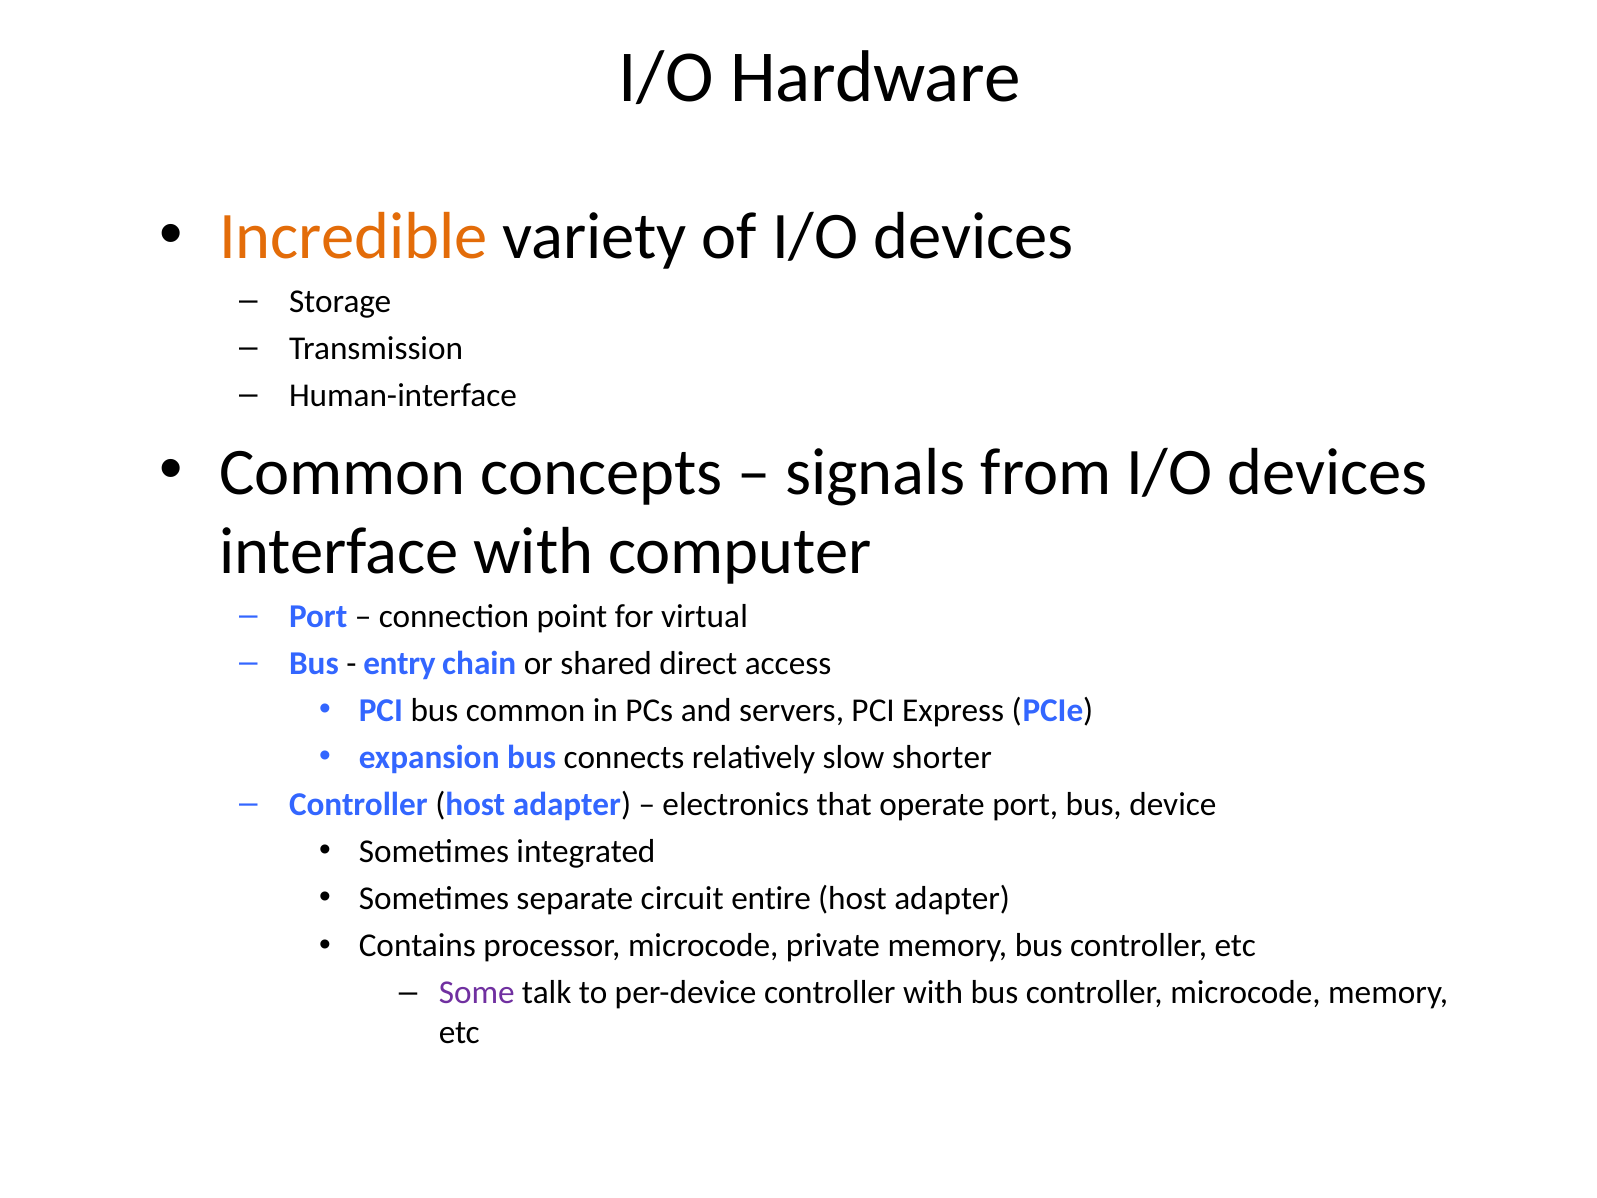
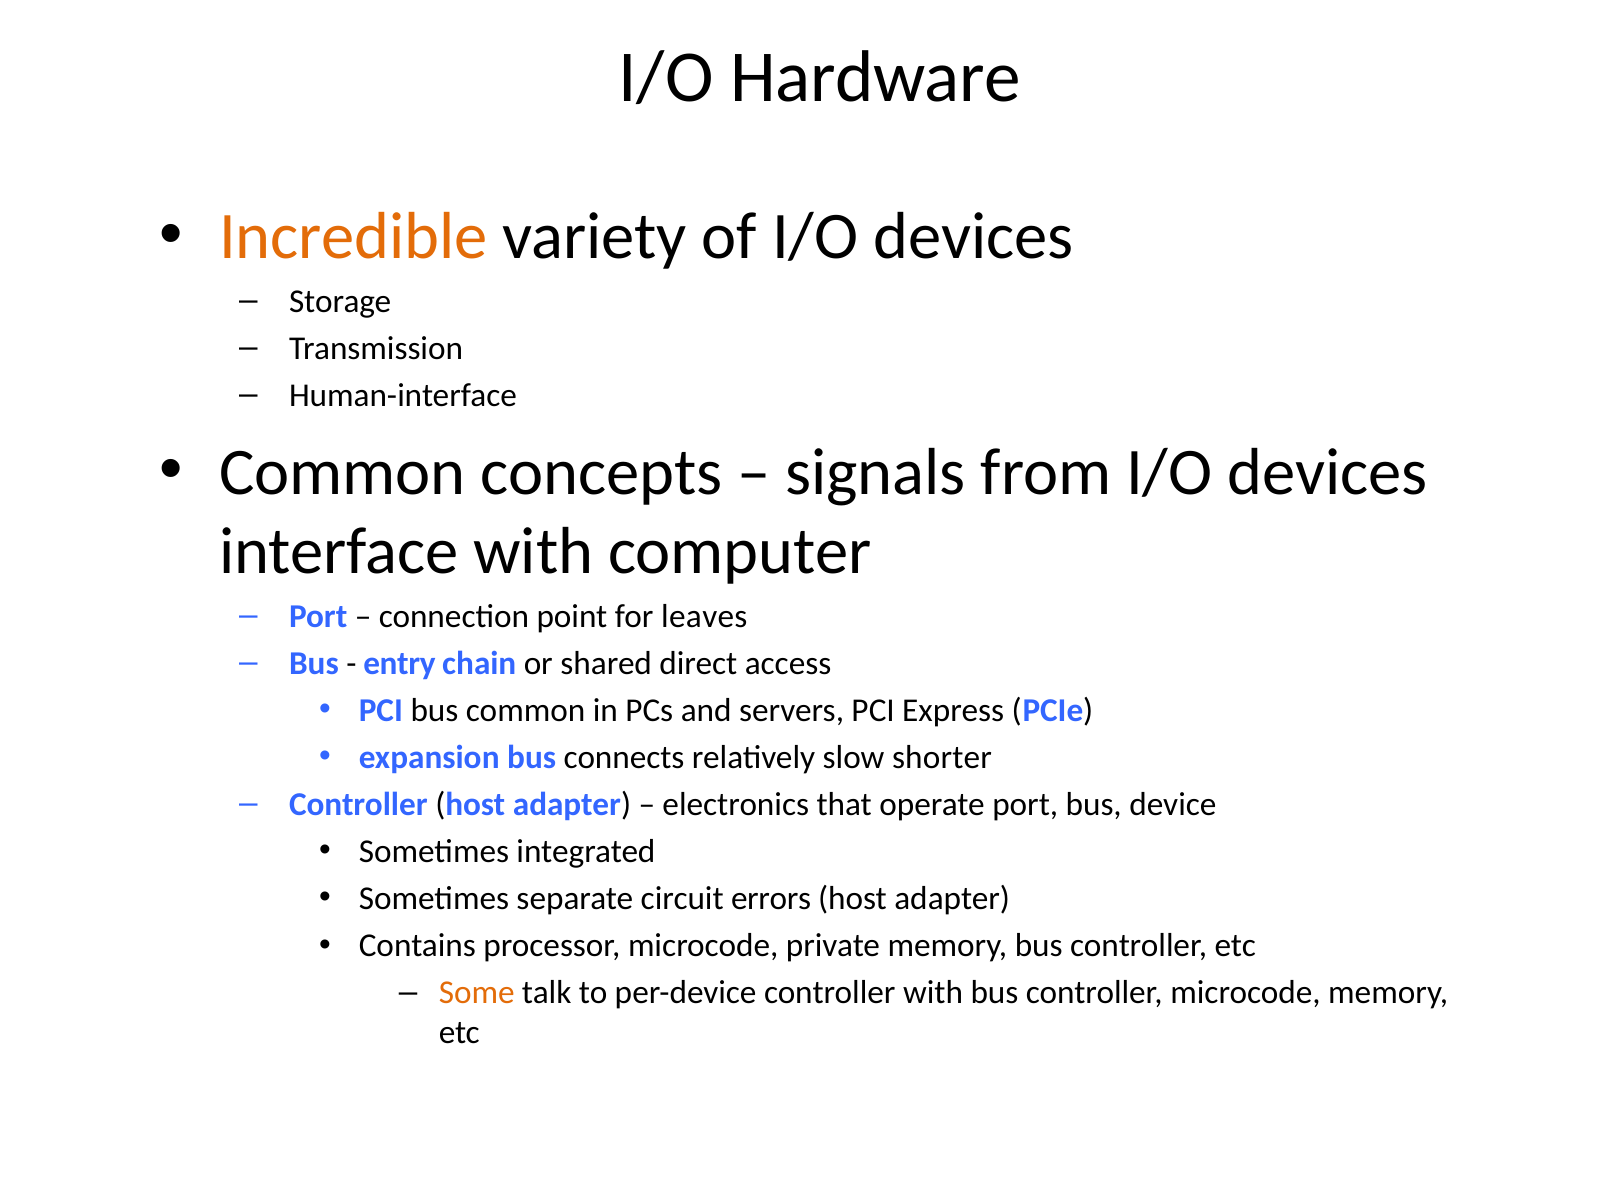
virtual: virtual -> leaves
entire: entire -> errors
Some colour: purple -> orange
